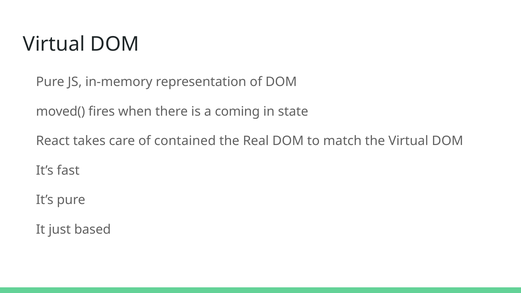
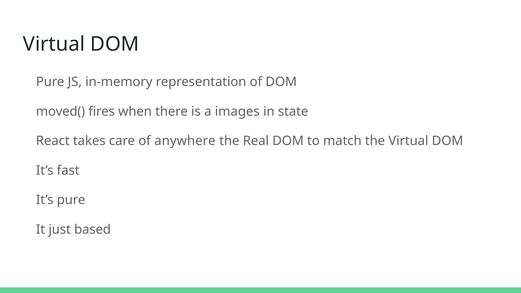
coming: coming -> images
contained: contained -> anywhere
